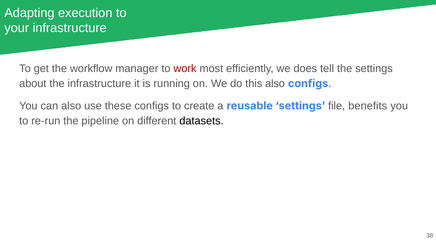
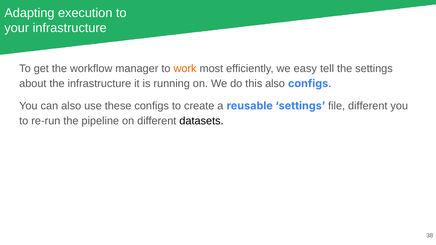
work colour: red -> orange
does: does -> easy
file benefits: benefits -> different
